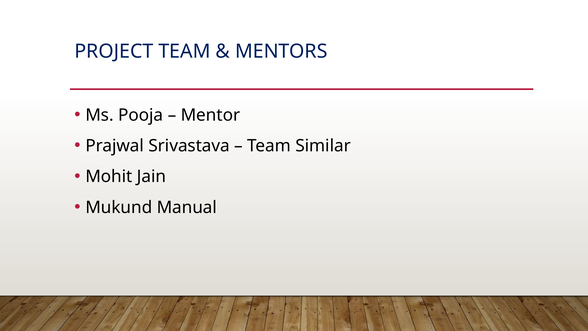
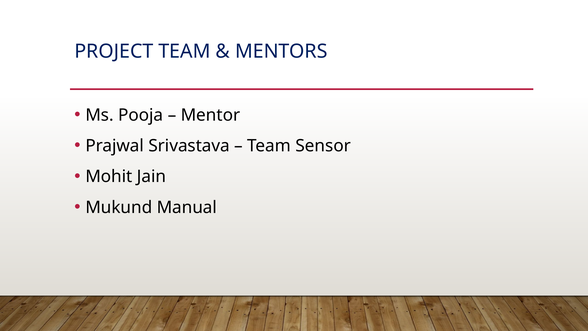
Similar: Similar -> Sensor
